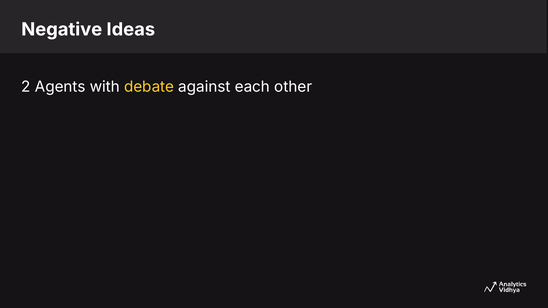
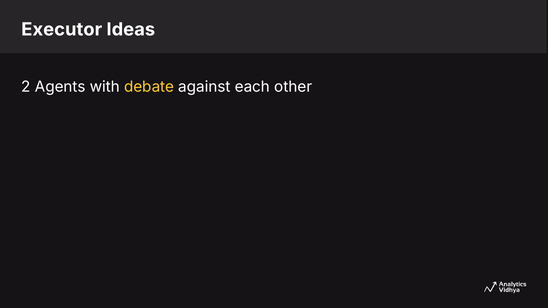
Negative: Negative -> Executor
